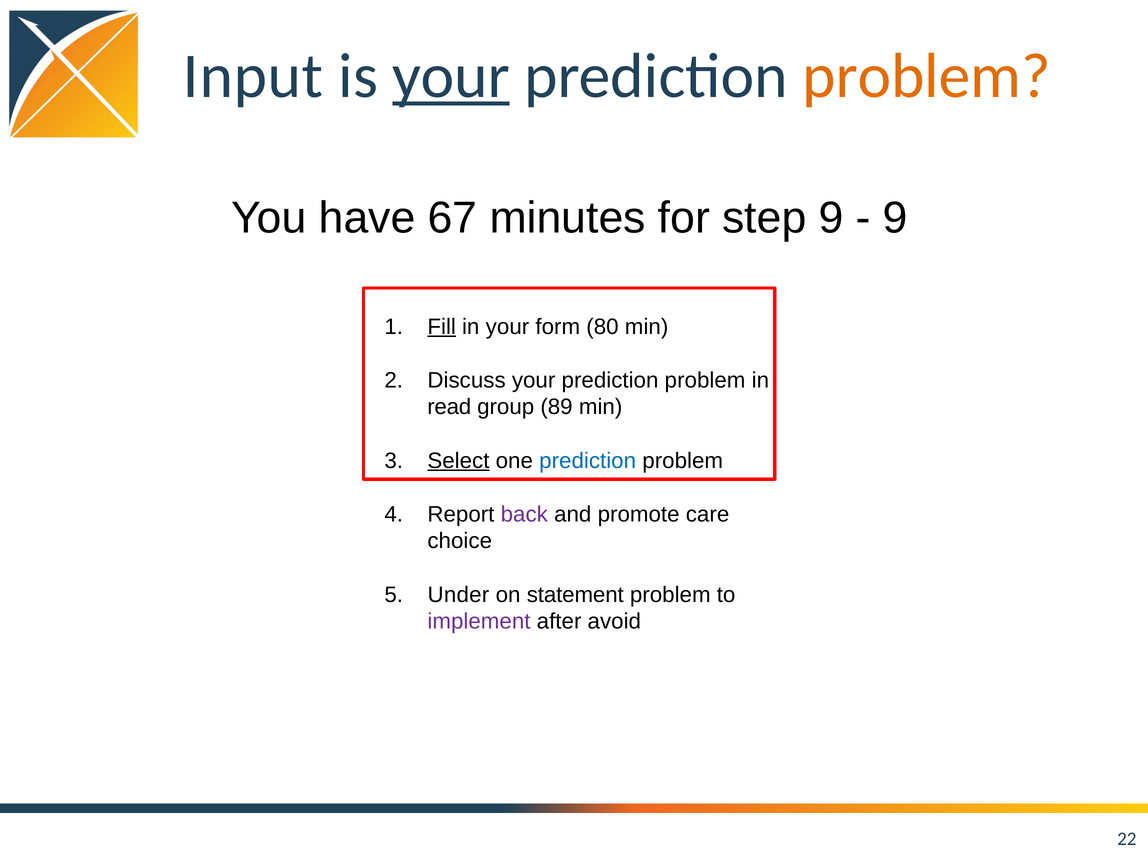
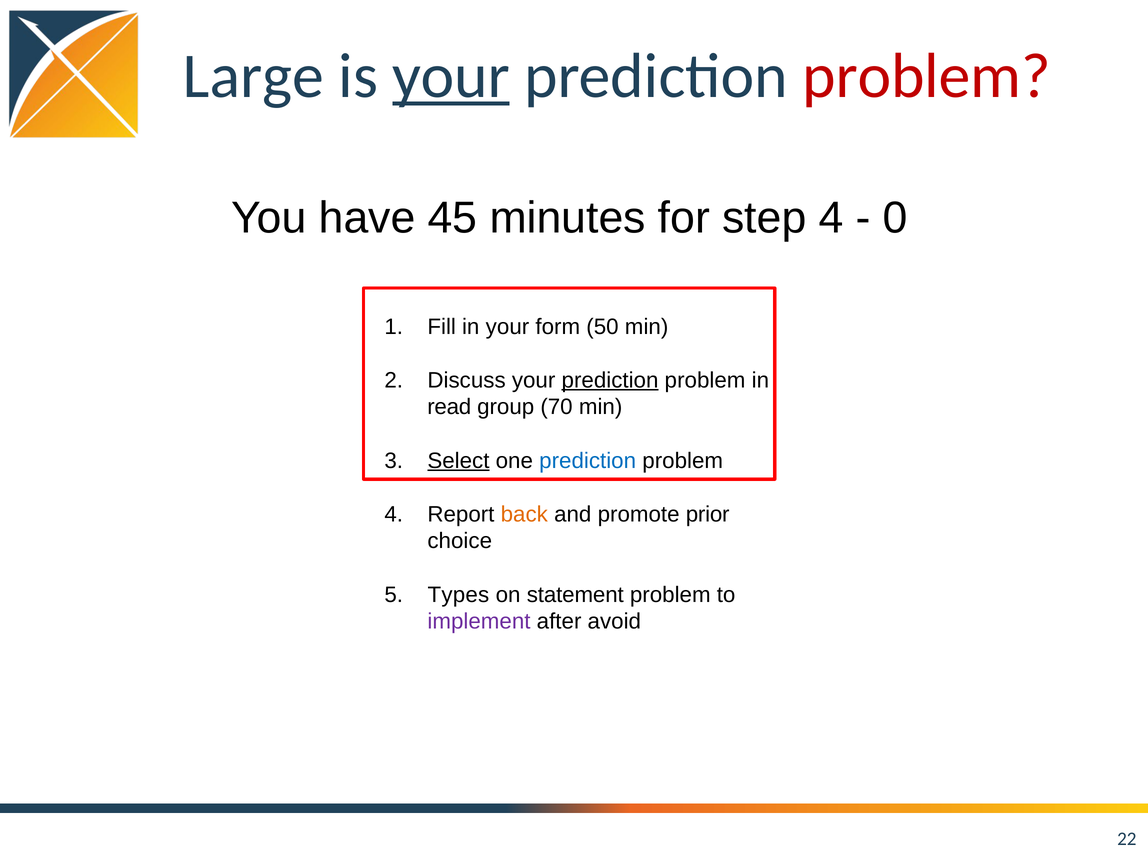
Input: Input -> Large
problem at (926, 76) colour: orange -> red
67: 67 -> 45
step 9: 9 -> 4
9 at (895, 218): 9 -> 0
Fill underline: present -> none
80: 80 -> 50
prediction at (610, 380) underline: none -> present
89: 89 -> 70
back colour: purple -> orange
care: care -> prior
Under: Under -> Types
